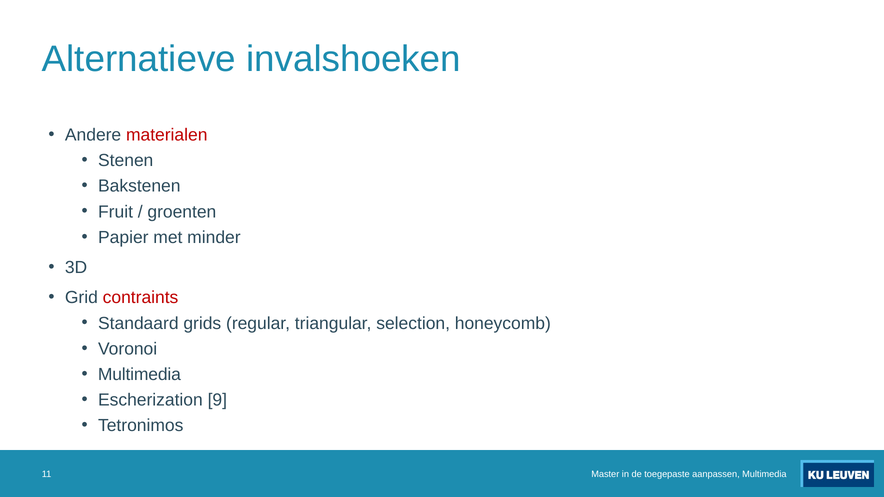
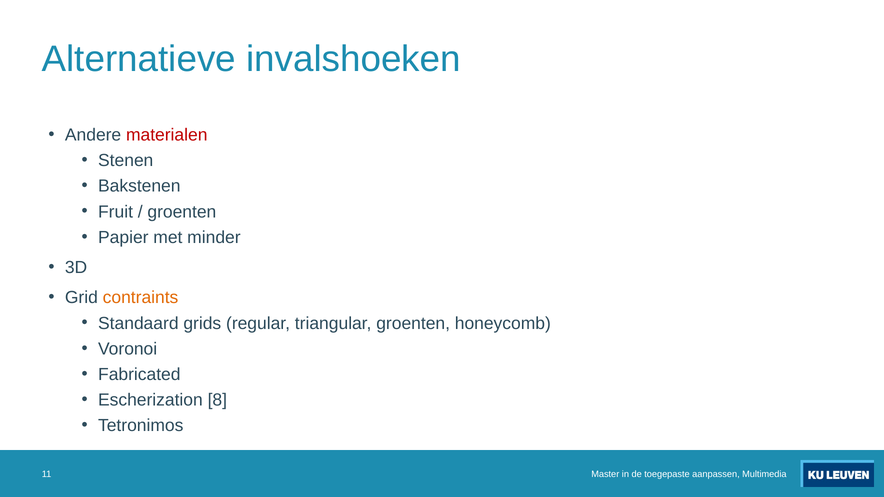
contraints colour: red -> orange
triangular selection: selection -> groenten
Multimedia at (139, 375): Multimedia -> Fabricated
9: 9 -> 8
